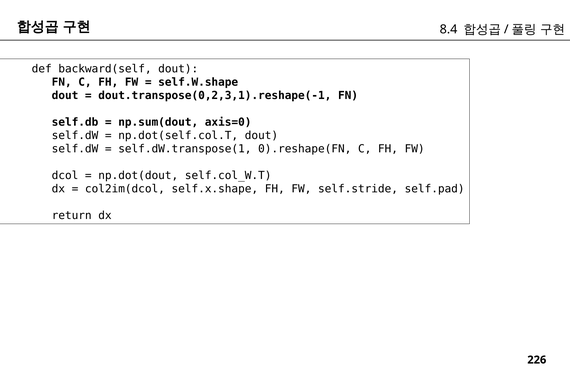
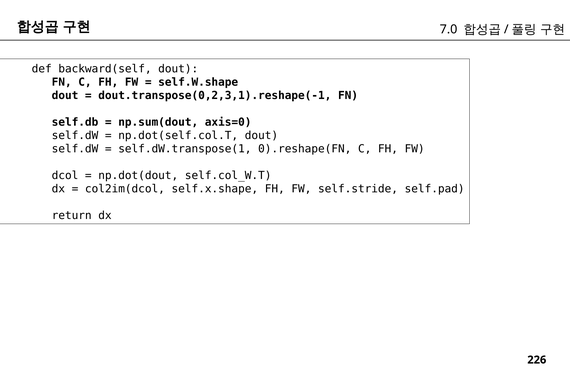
8.4: 8.4 -> 7.0
